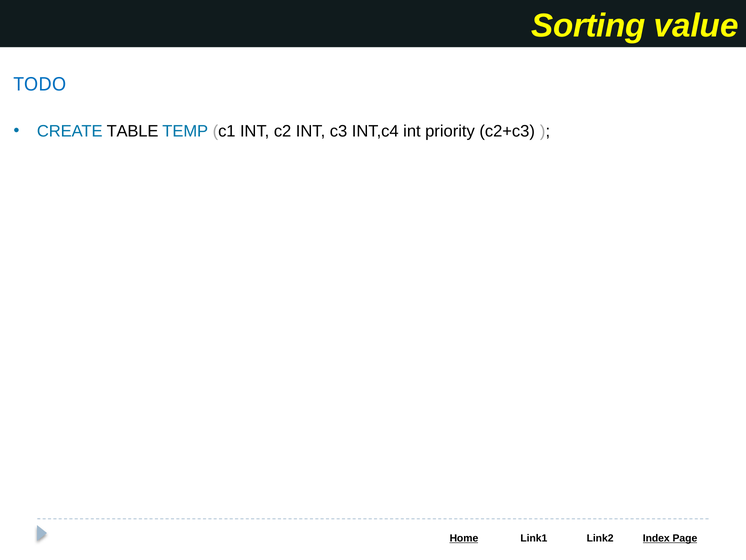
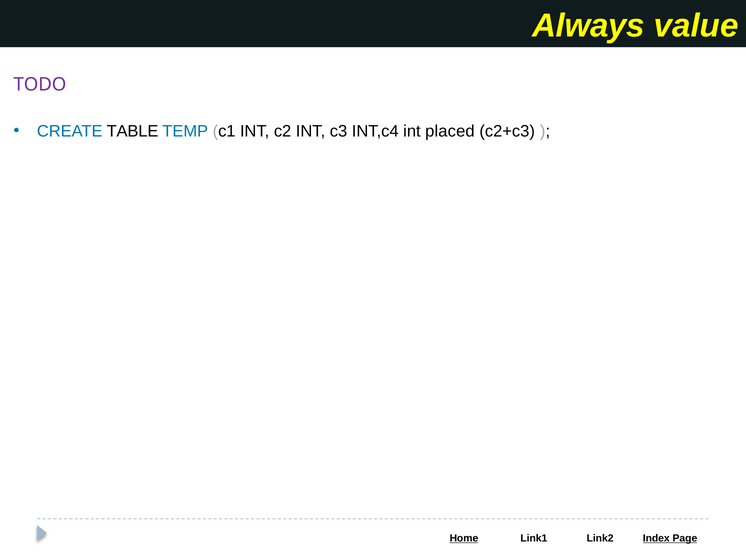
Sorting: Sorting -> Always
TODO colour: blue -> purple
priority: priority -> placed
